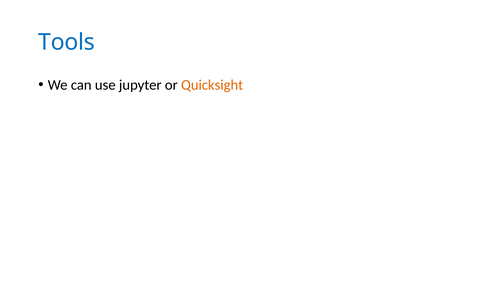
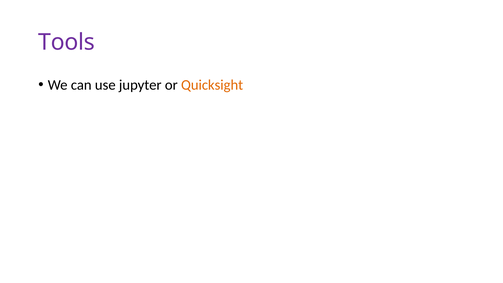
Tools colour: blue -> purple
